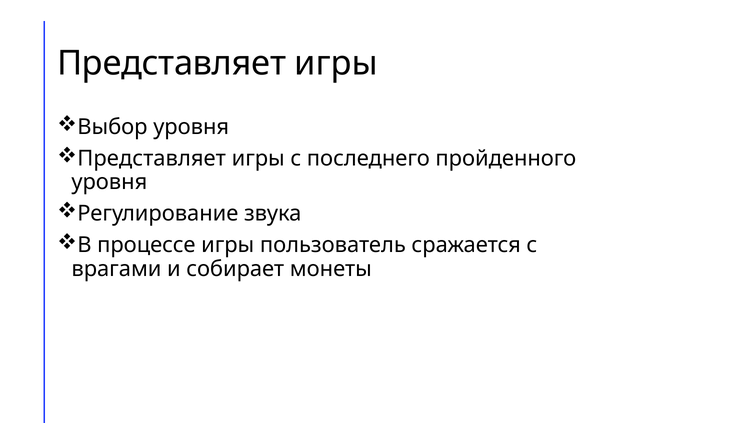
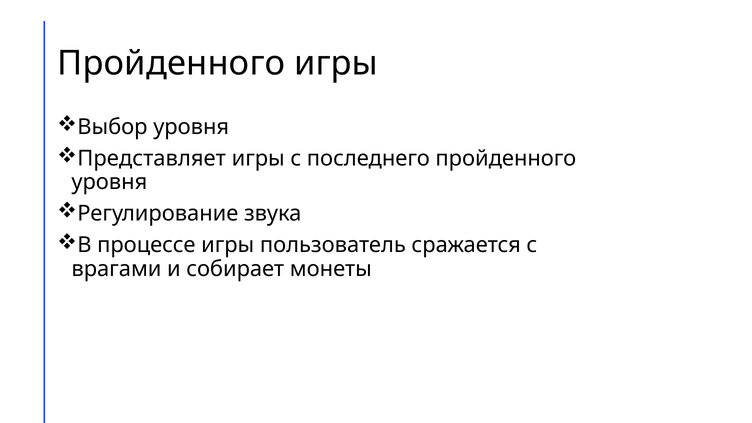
Представляет at (172, 63): Представляет -> Пройденного
